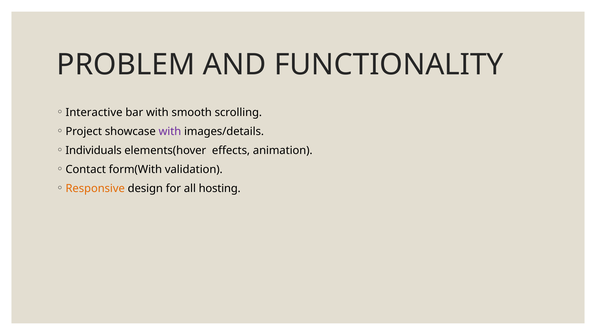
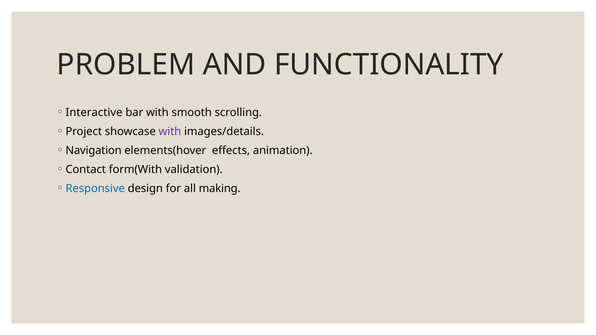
Individuals: Individuals -> Navigation
Responsive colour: orange -> blue
hosting: hosting -> making
